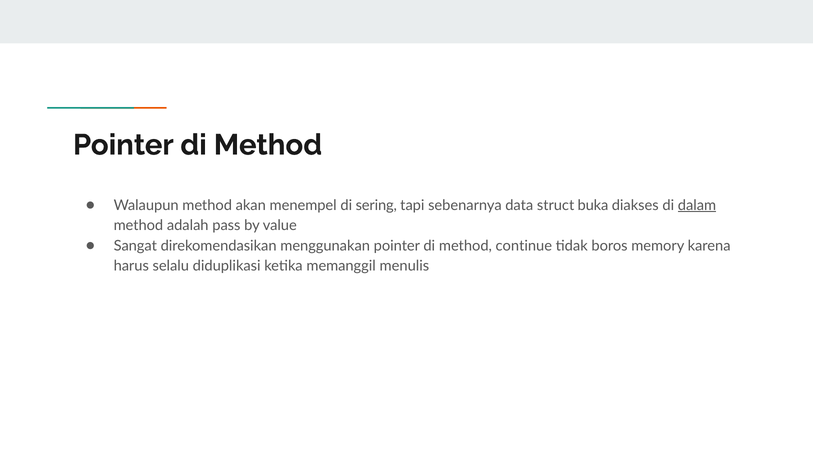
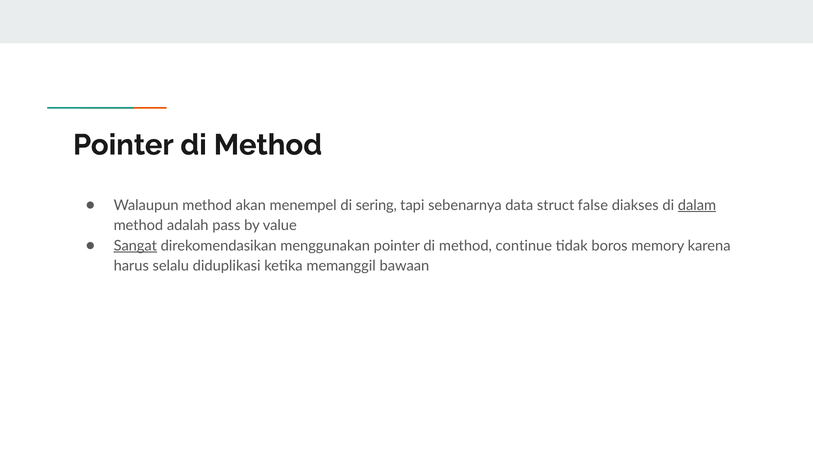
buka: buka -> false
Sangat underline: none -> present
menulis: menulis -> bawaan
